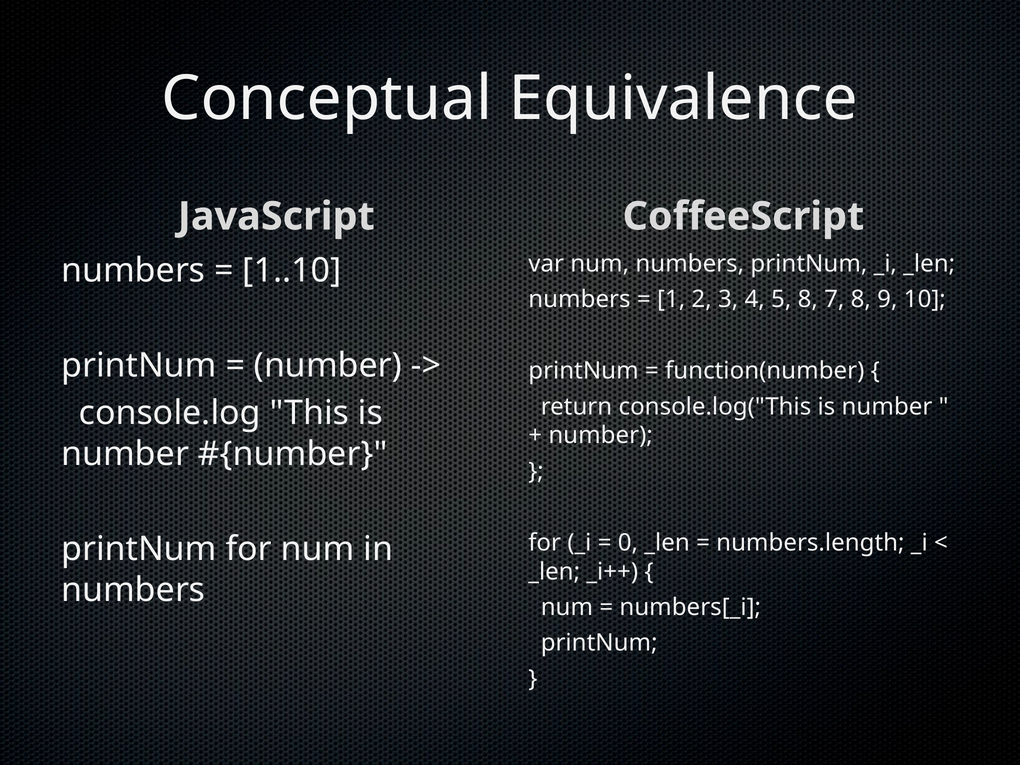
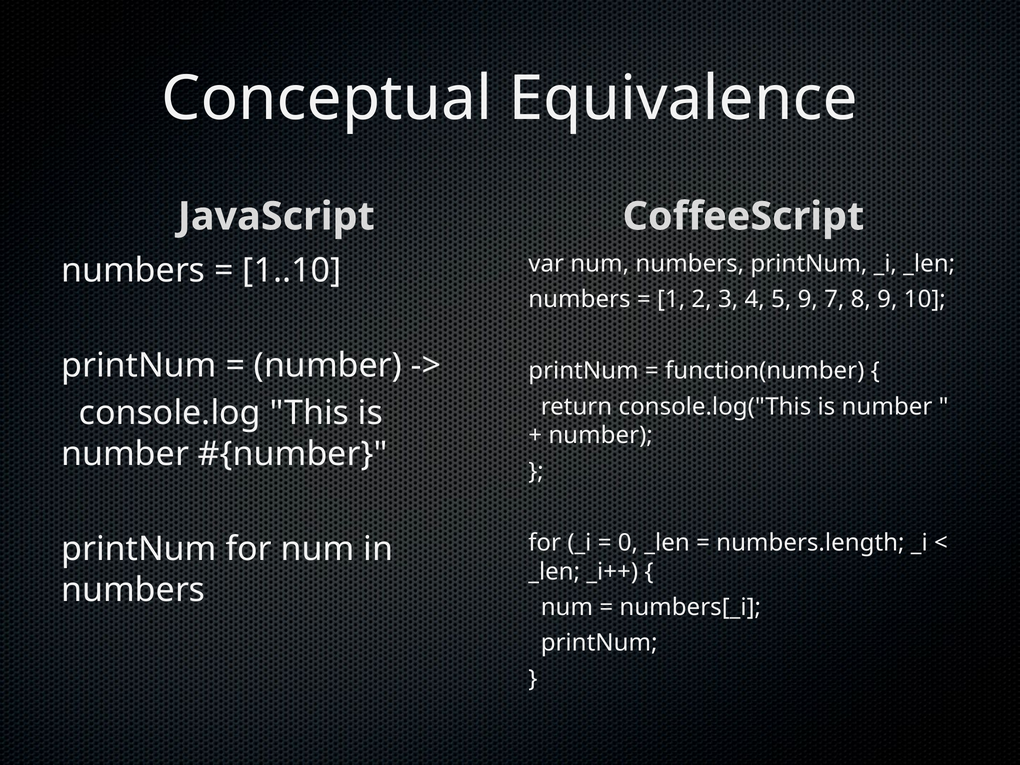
5 8: 8 -> 9
